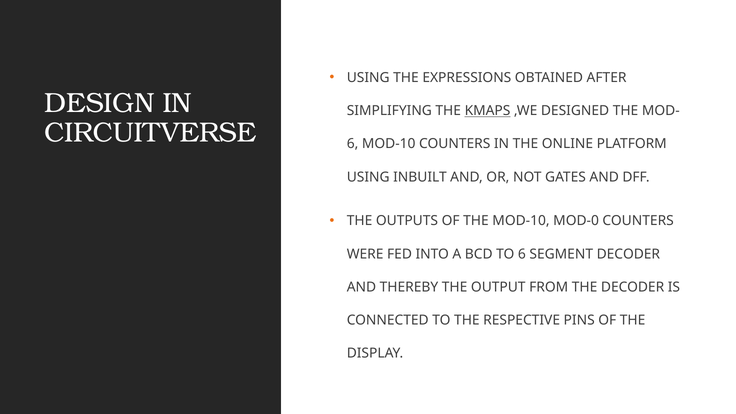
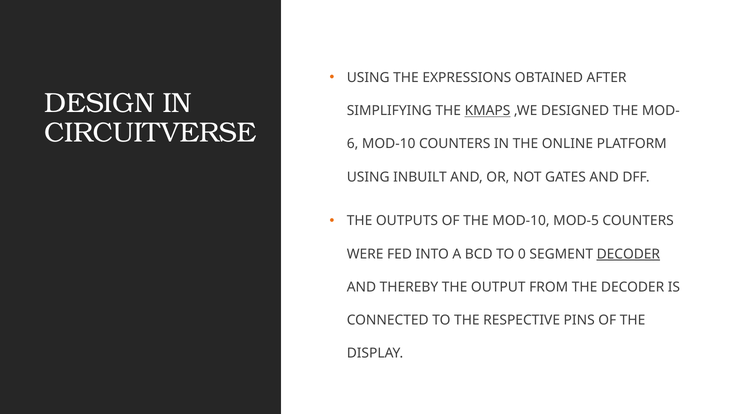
MOD-0: MOD-0 -> MOD-5
TO 6: 6 -> 0
DECODER at (628, 254) underline: none -> present
